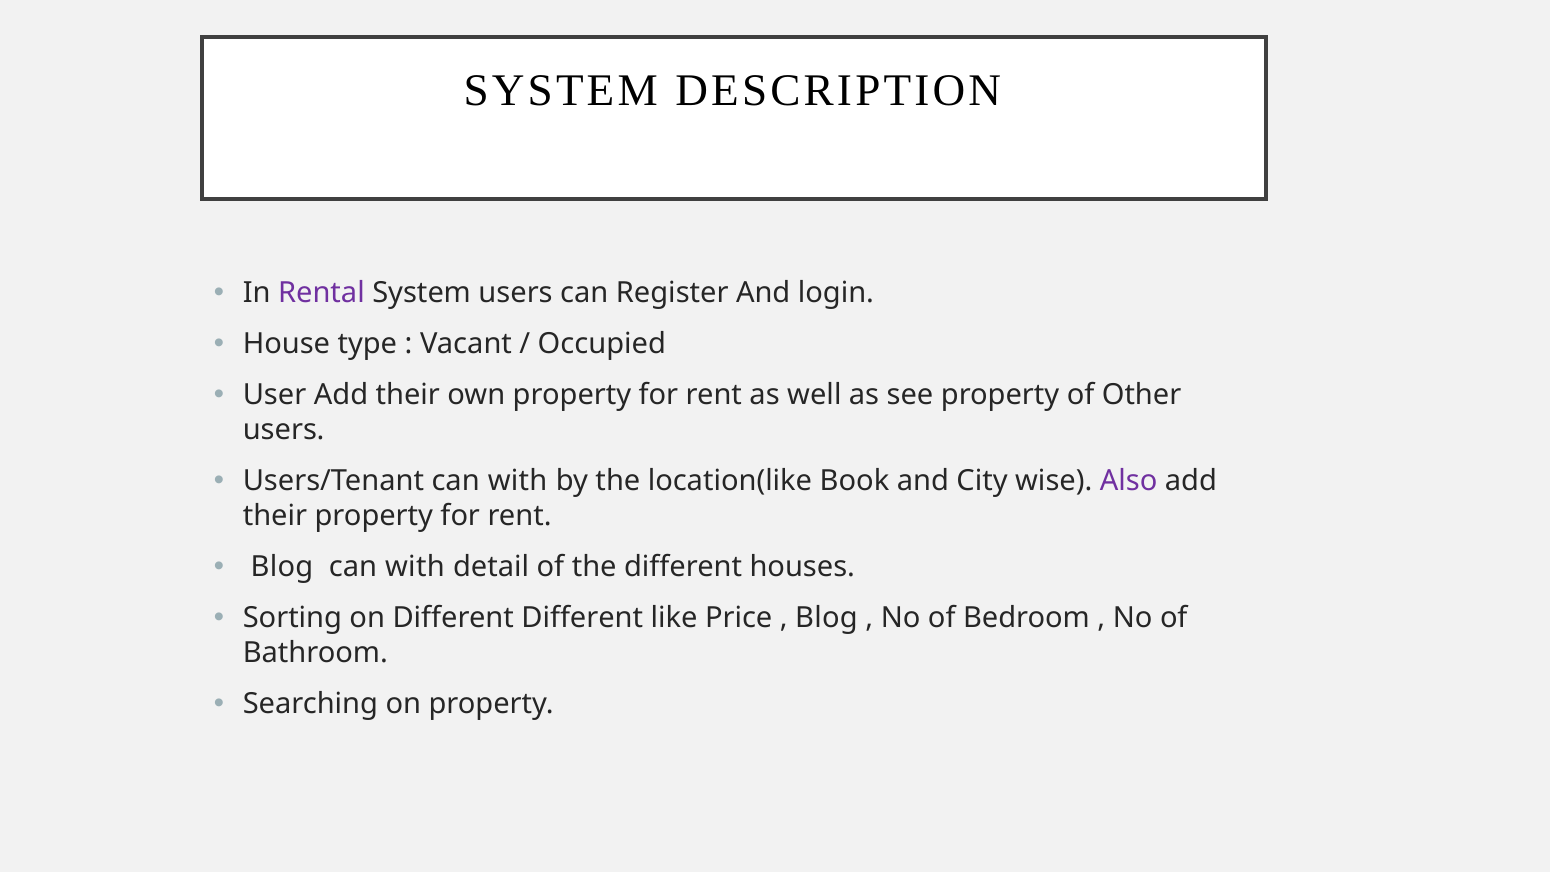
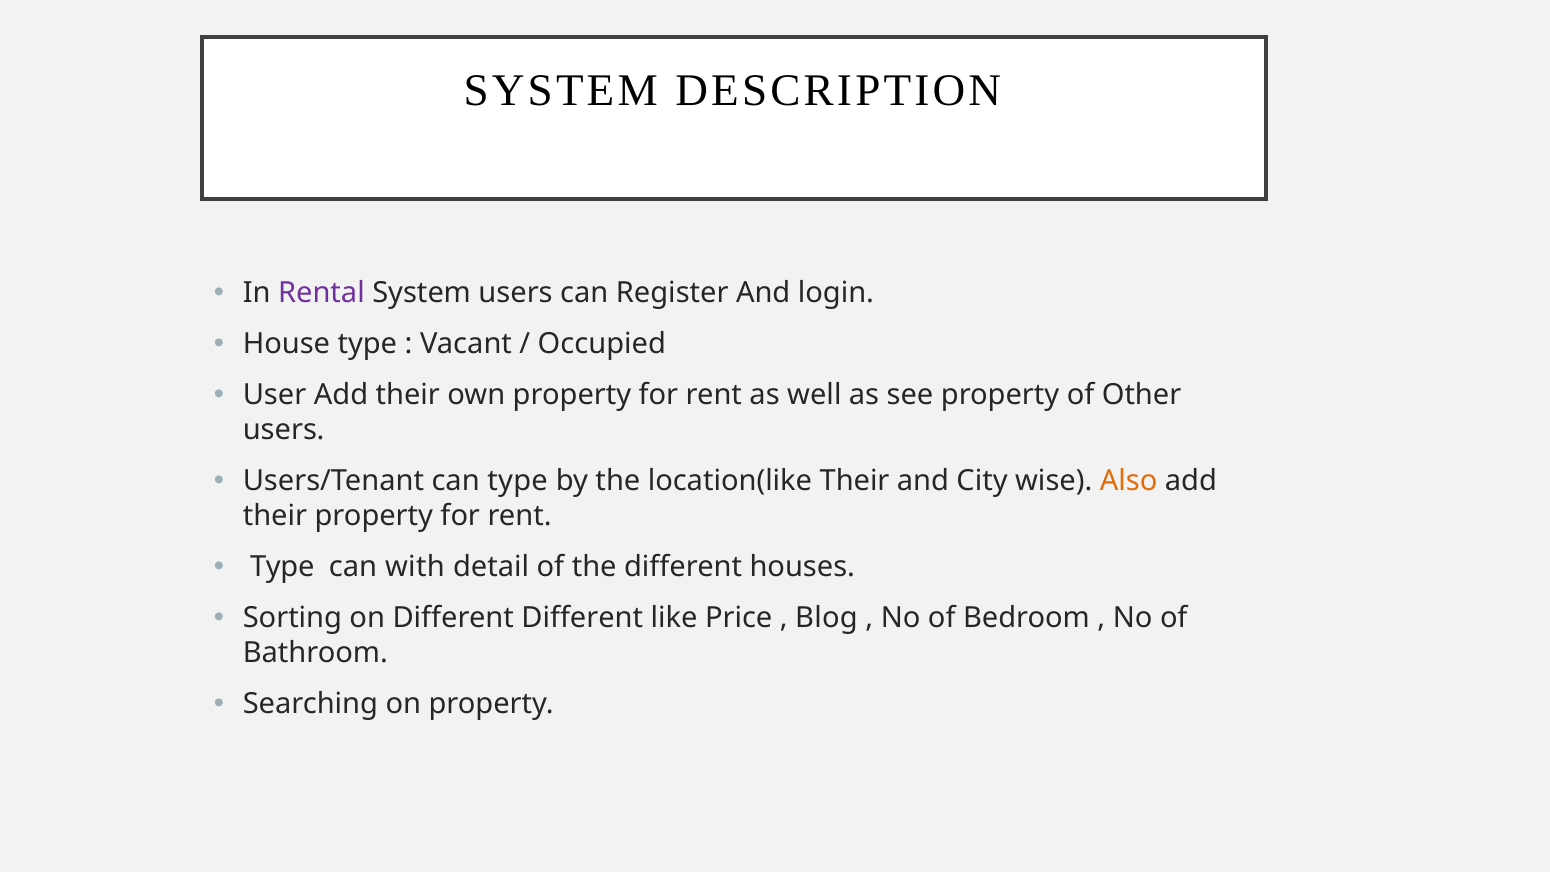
Users/Tenant can with: with -> type
location(like Book: Book -> Their
Also colour: purple -> orange
Blog at (282, 567): Blog -> Type
